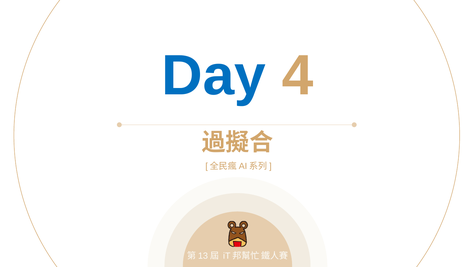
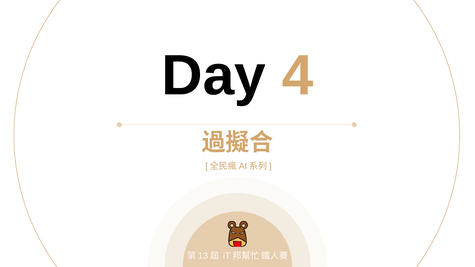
Day colour: blue -> black
